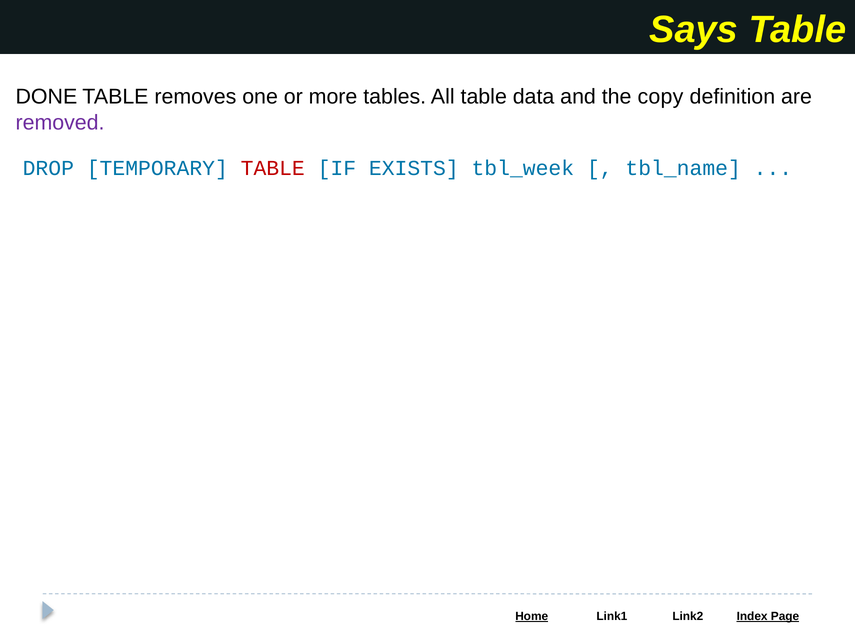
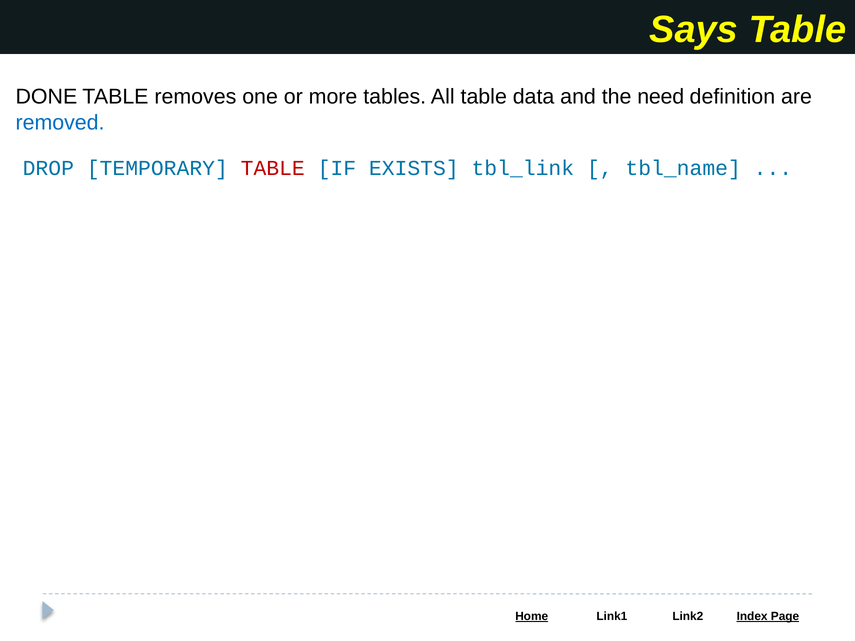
copy: copy -> need
removed colour: purple -> blue
tbl_week: tbl_week -> tbl_link
